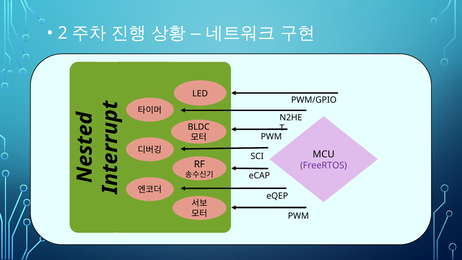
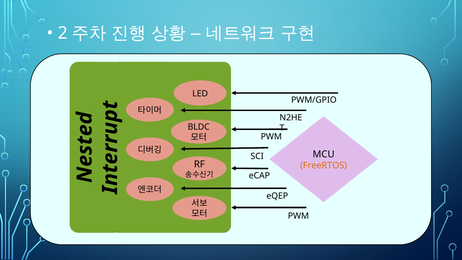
FreeRTOS colour: purple -> orange
